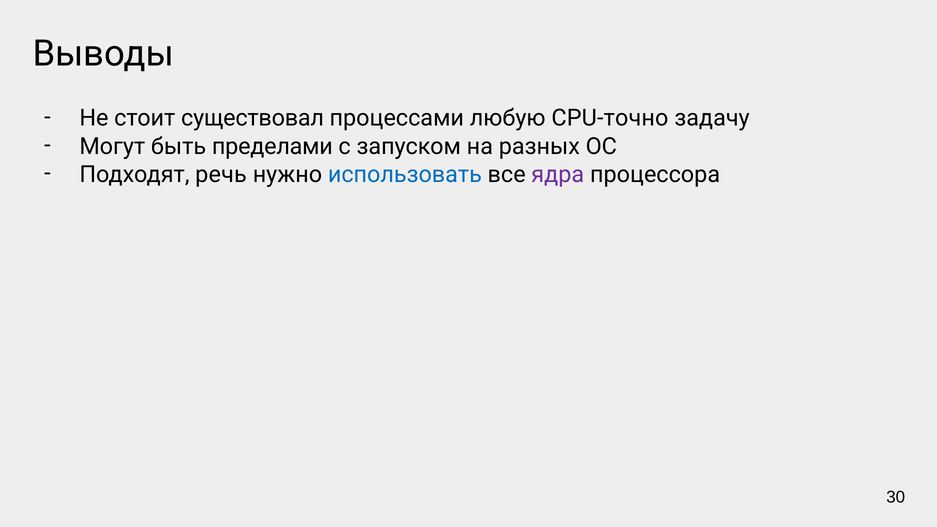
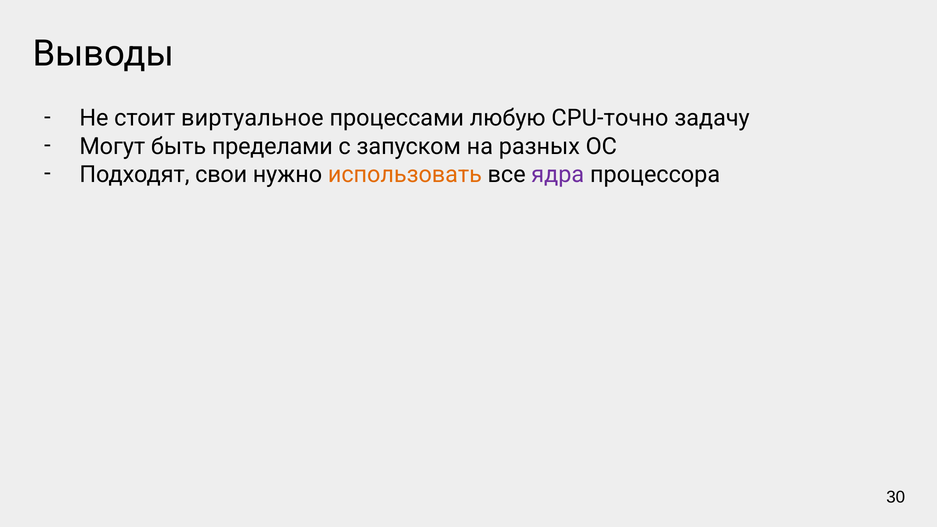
существовал: существовал -> виртуальное
речь: речь -> свои
использовать colour: blue -> orange
